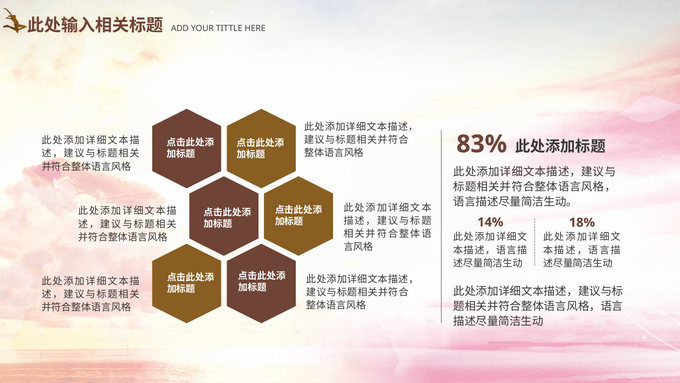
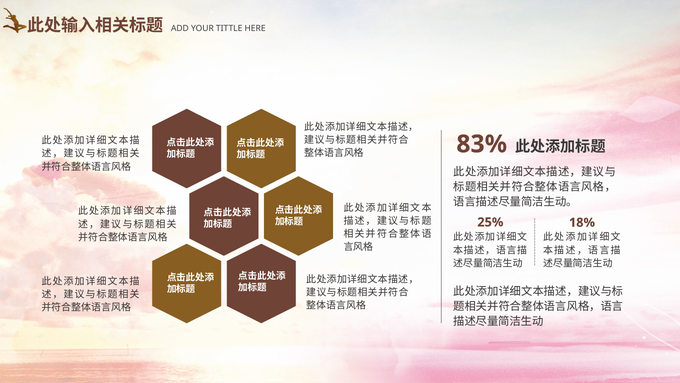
14%: 14% -> 25%
